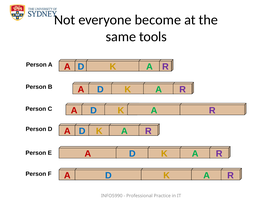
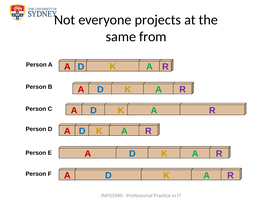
become: become -> projects
tools: tools -> from
